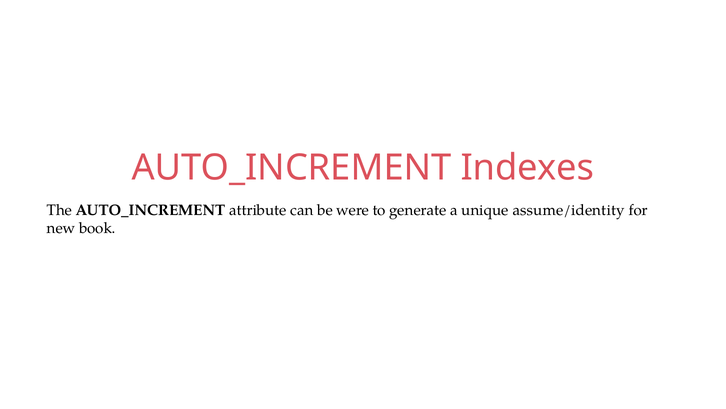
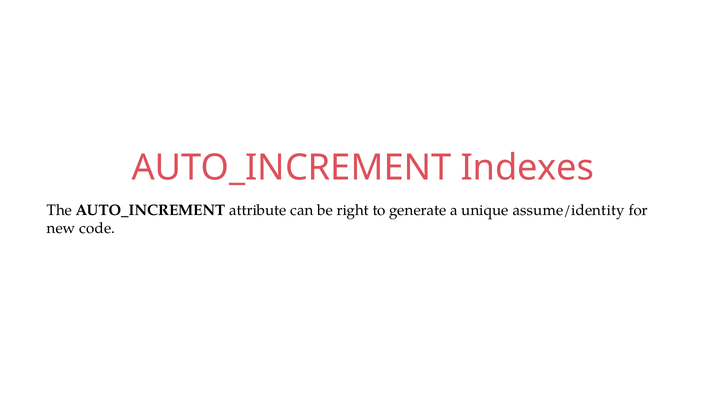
were: were -> right
book: book -> code
